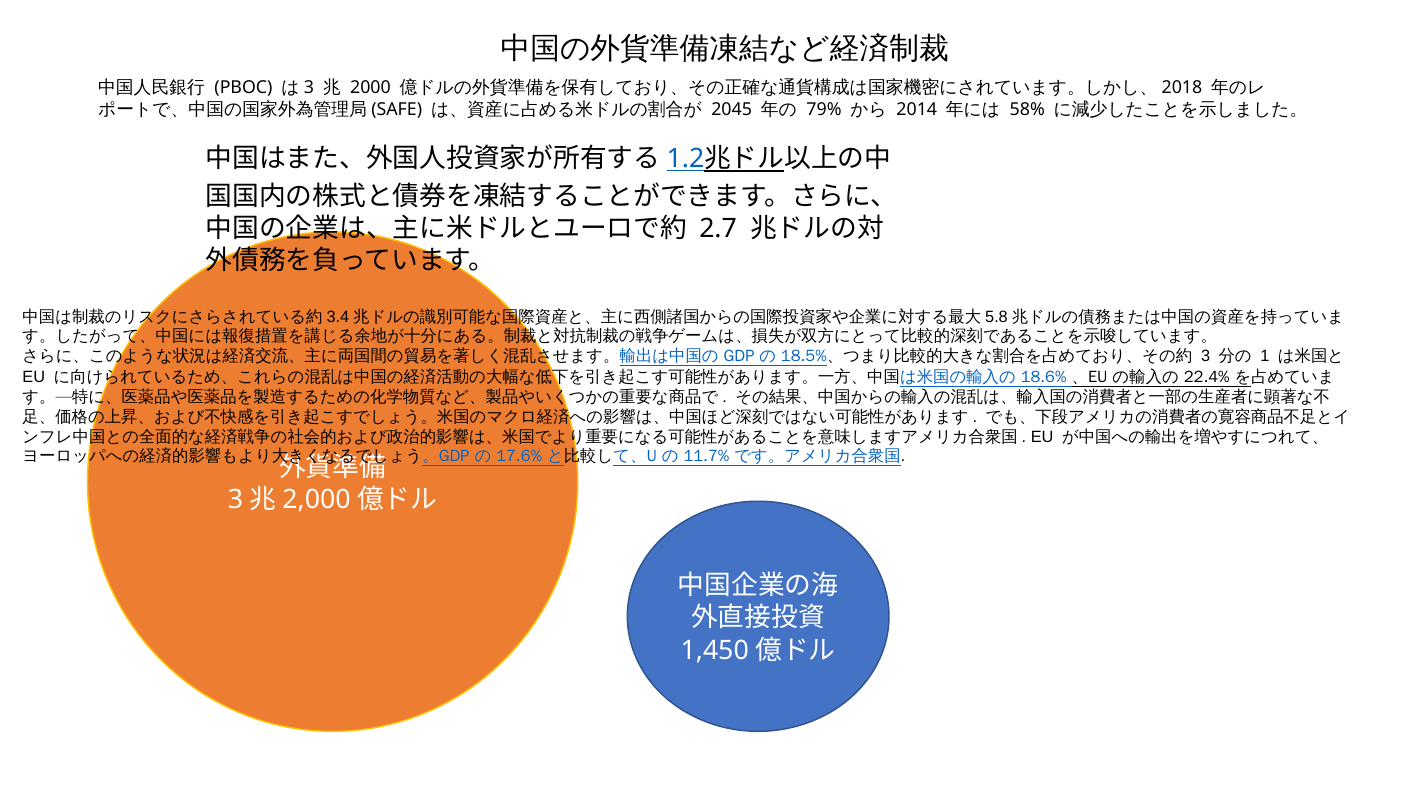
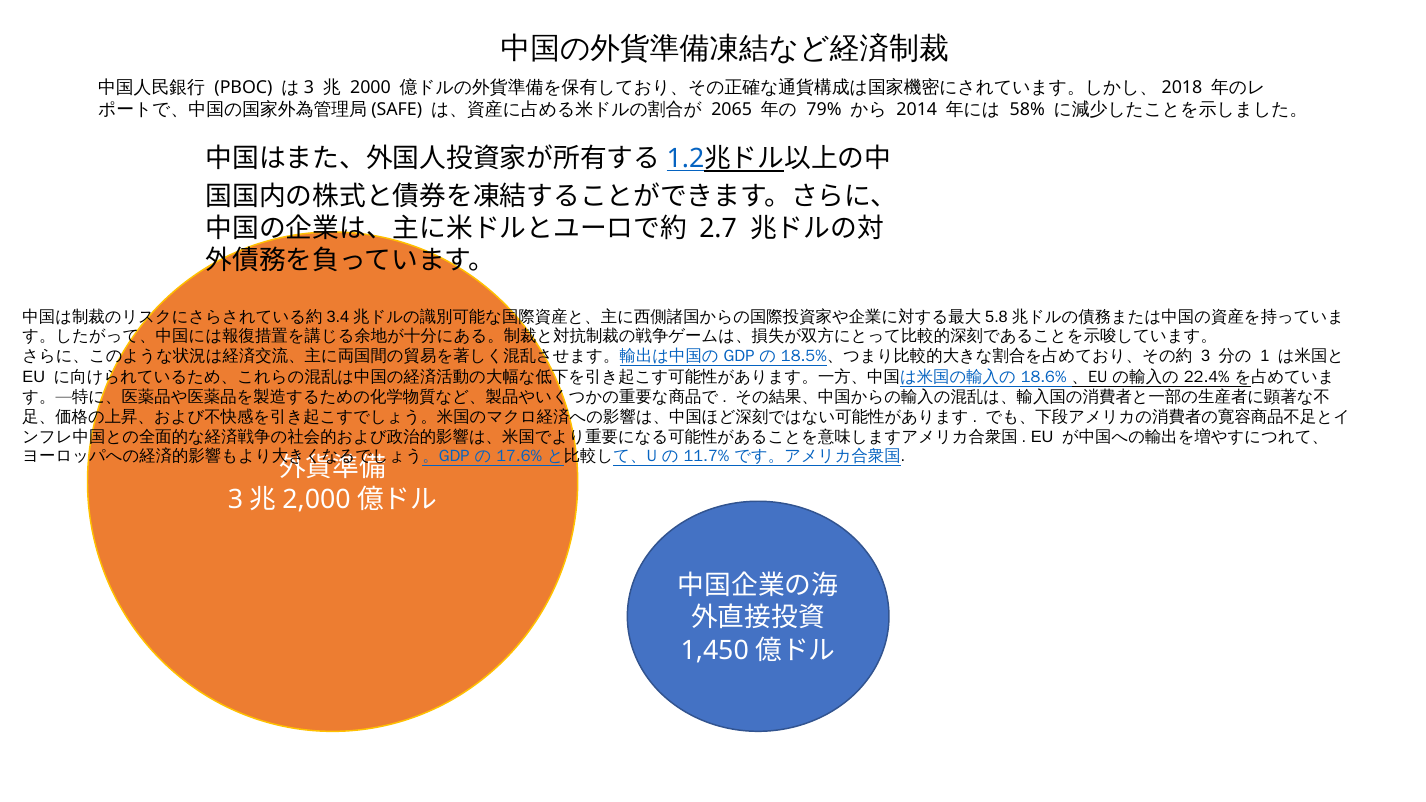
2045: 2045 -> 2065
